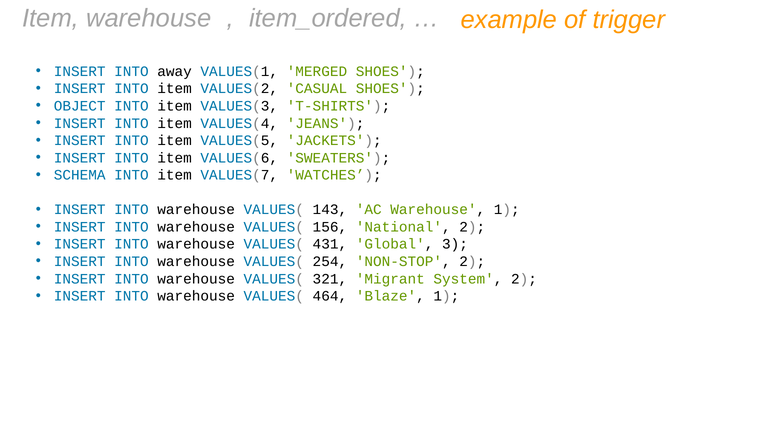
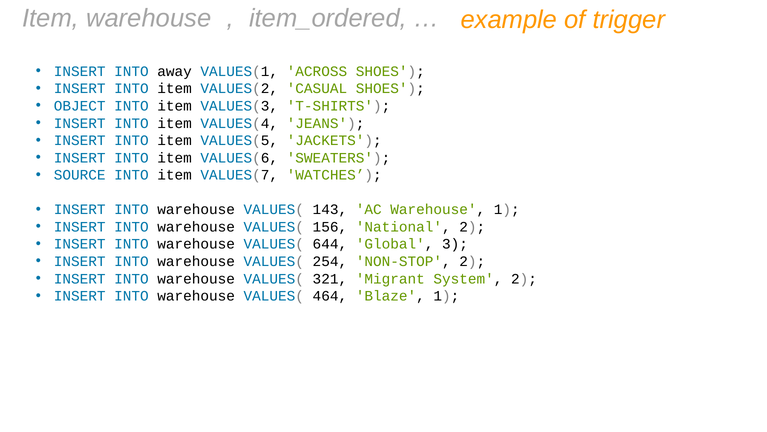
MERGED: MERGED -> ACROSS
SCHEMA: SCHEMA -> SOURCE
431: 431 -> 644
